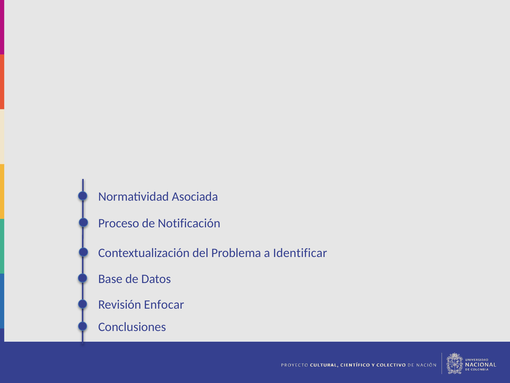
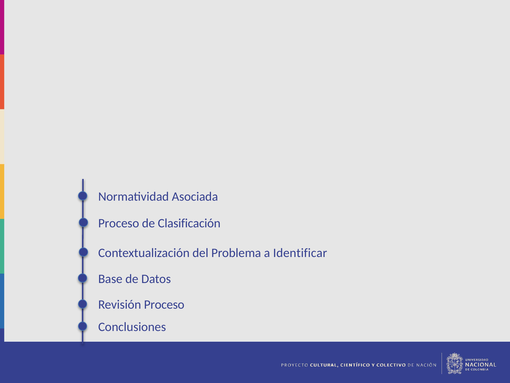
Notificación: Notificación -> Clasificación
Revisión Enfocar: Enfocar -> Proceso
